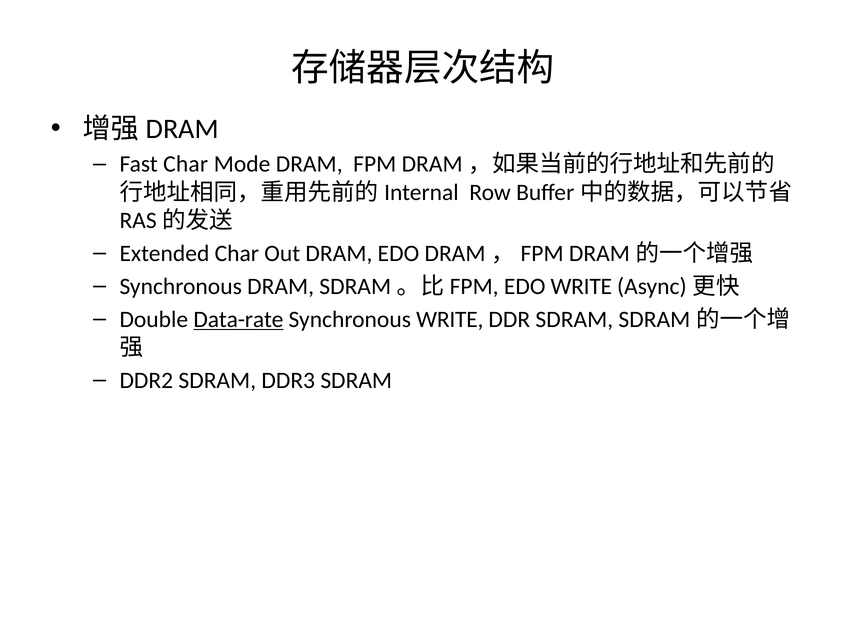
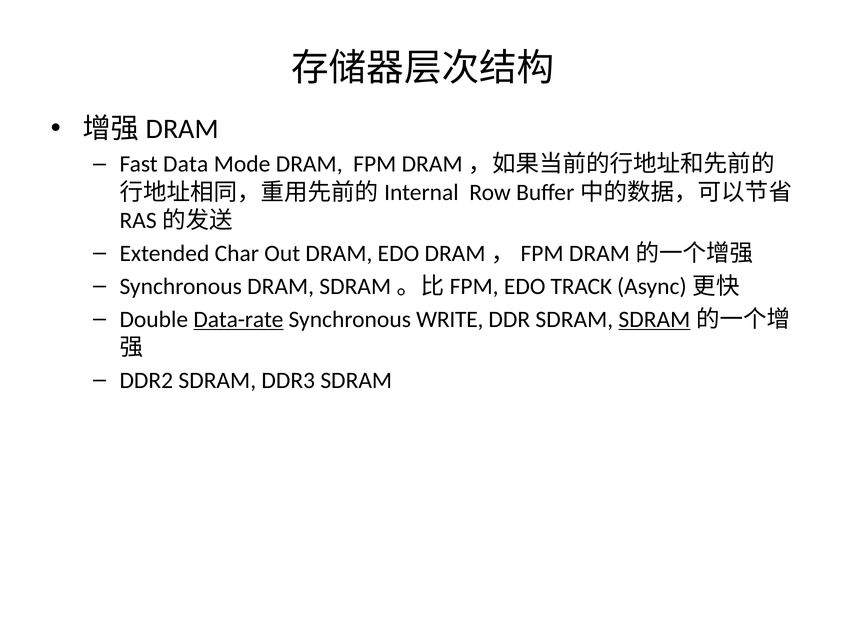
Fast Char: Char -> Data
EDO WRITE: WRITE -> TRACK
SDRAM at (654, 320) underline: none -> present
